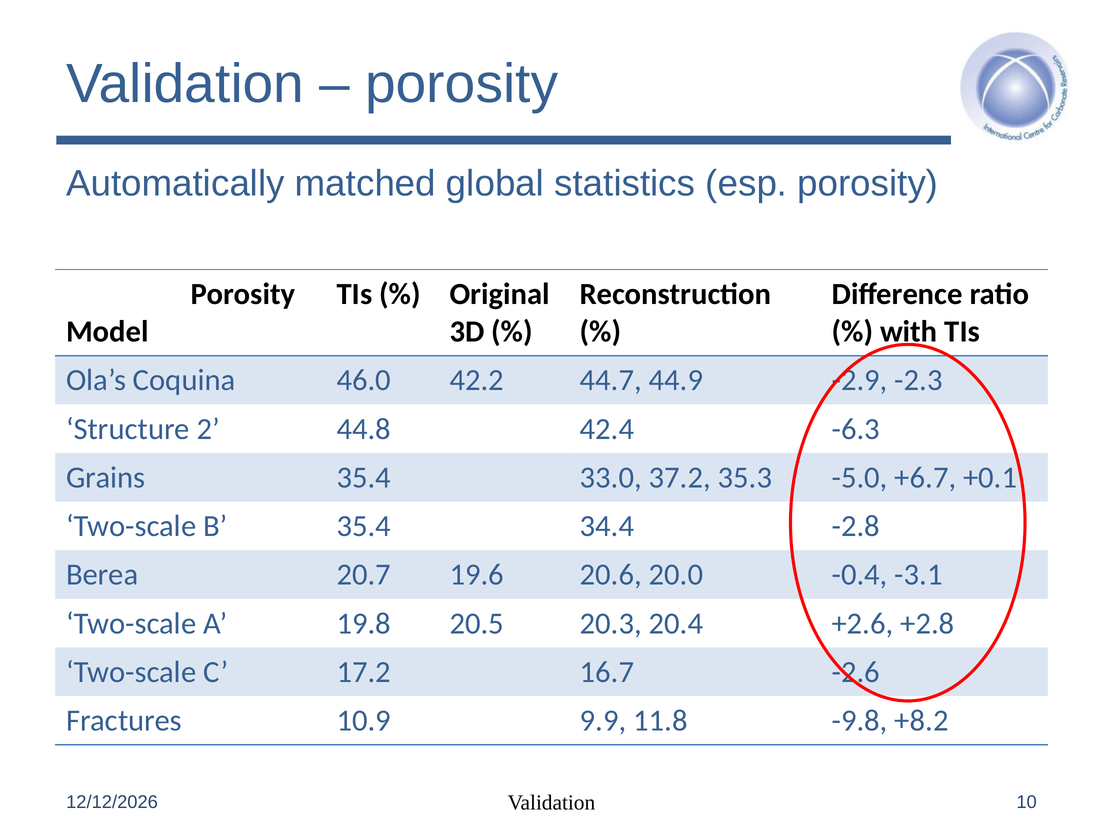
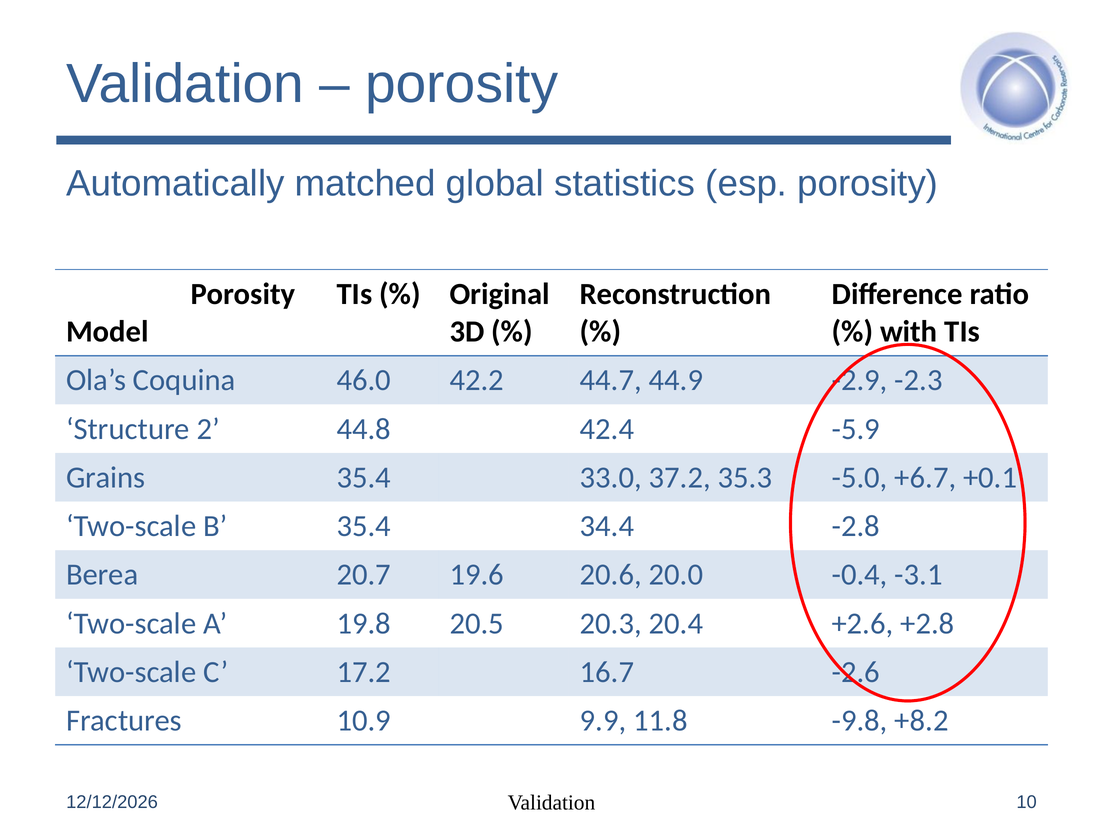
-6.3: -6.3 -> -5.9
